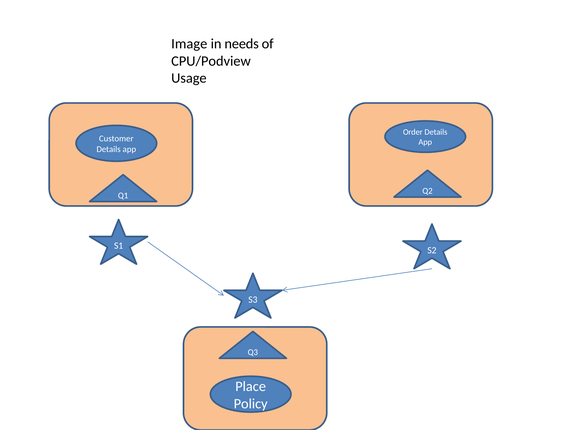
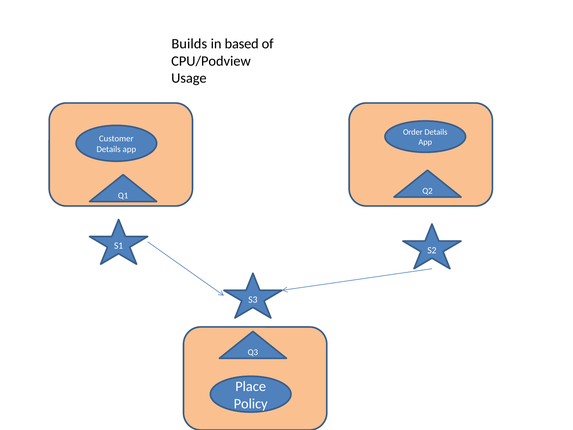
Image: Image -> Builds
needs: needs -> based
